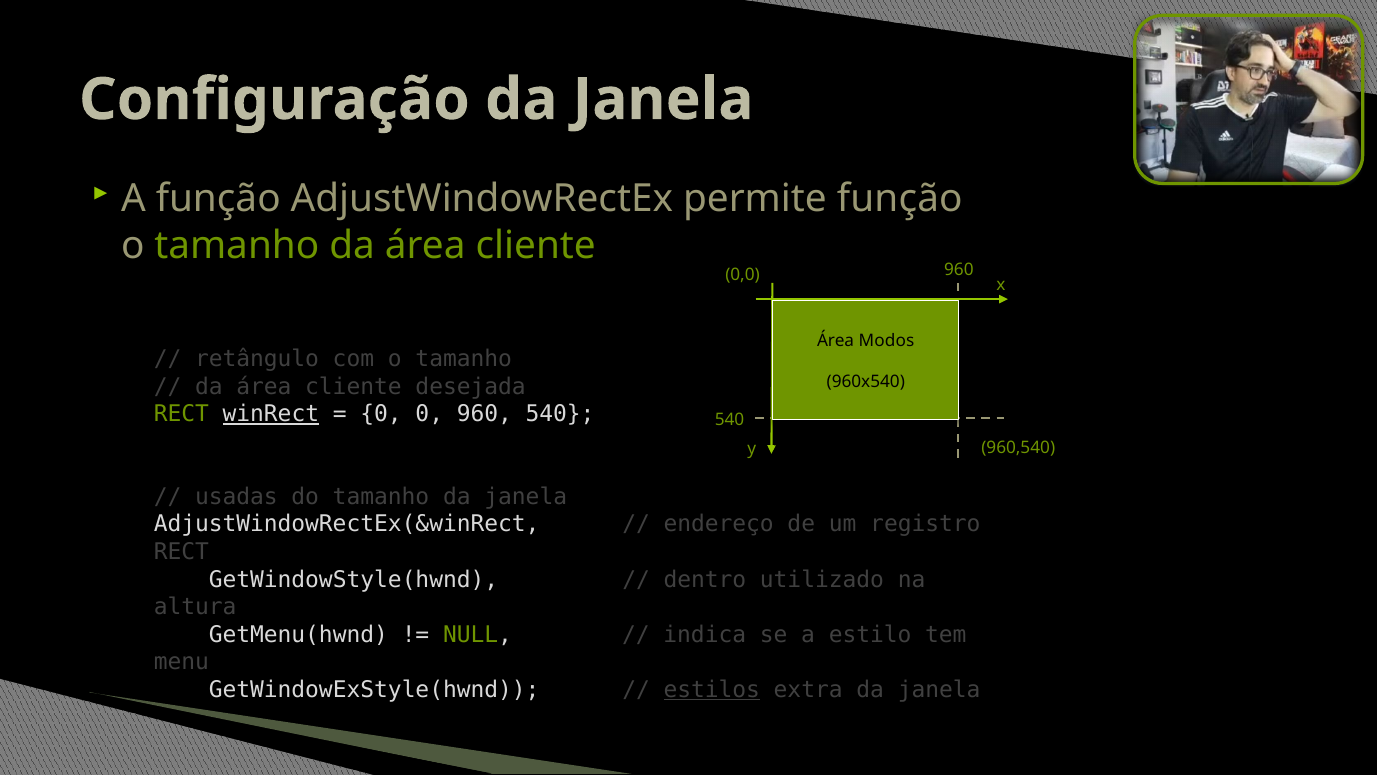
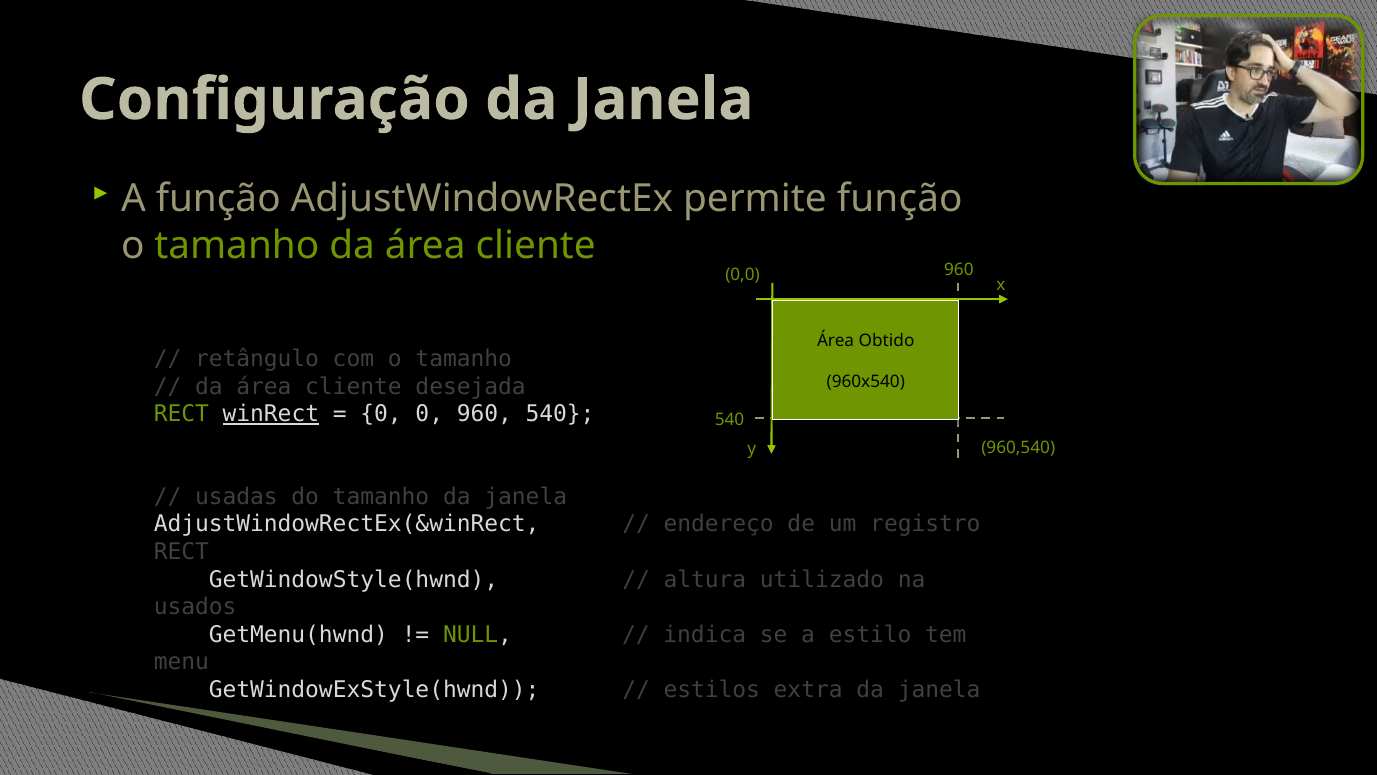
Modos: Modos -> Obtido
dentro: dentro -> altura
altura: altura -> usados
estilos underline: present -> none
